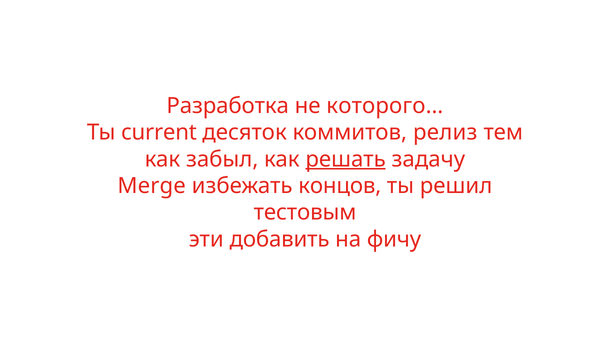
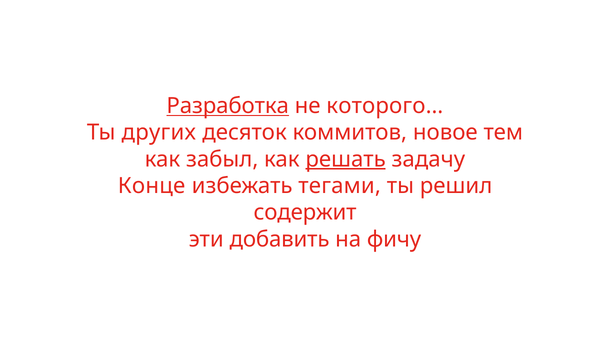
Разработка underline: none -> present
current: current -> других
релиз: релиз -> новое
Merge: Merge -> Конце
концов: концов -> тегами
тестовым: тестовым -> содержит
